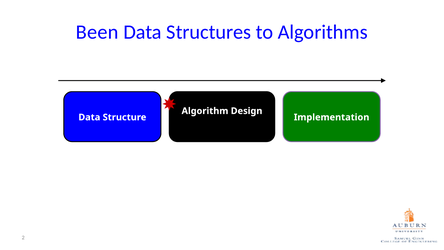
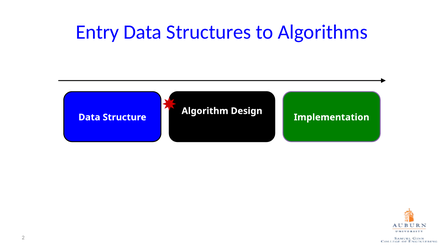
Been: Been -> Entry
